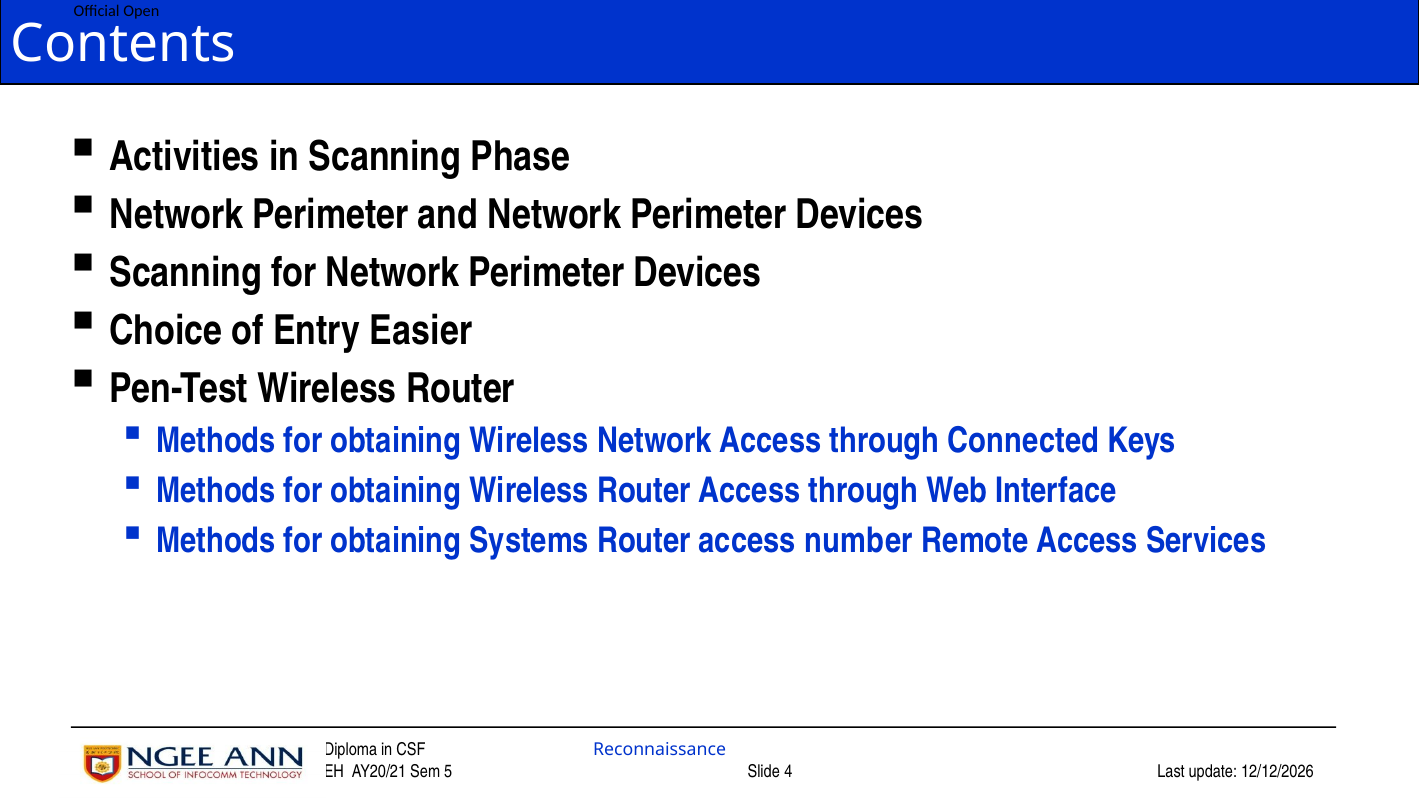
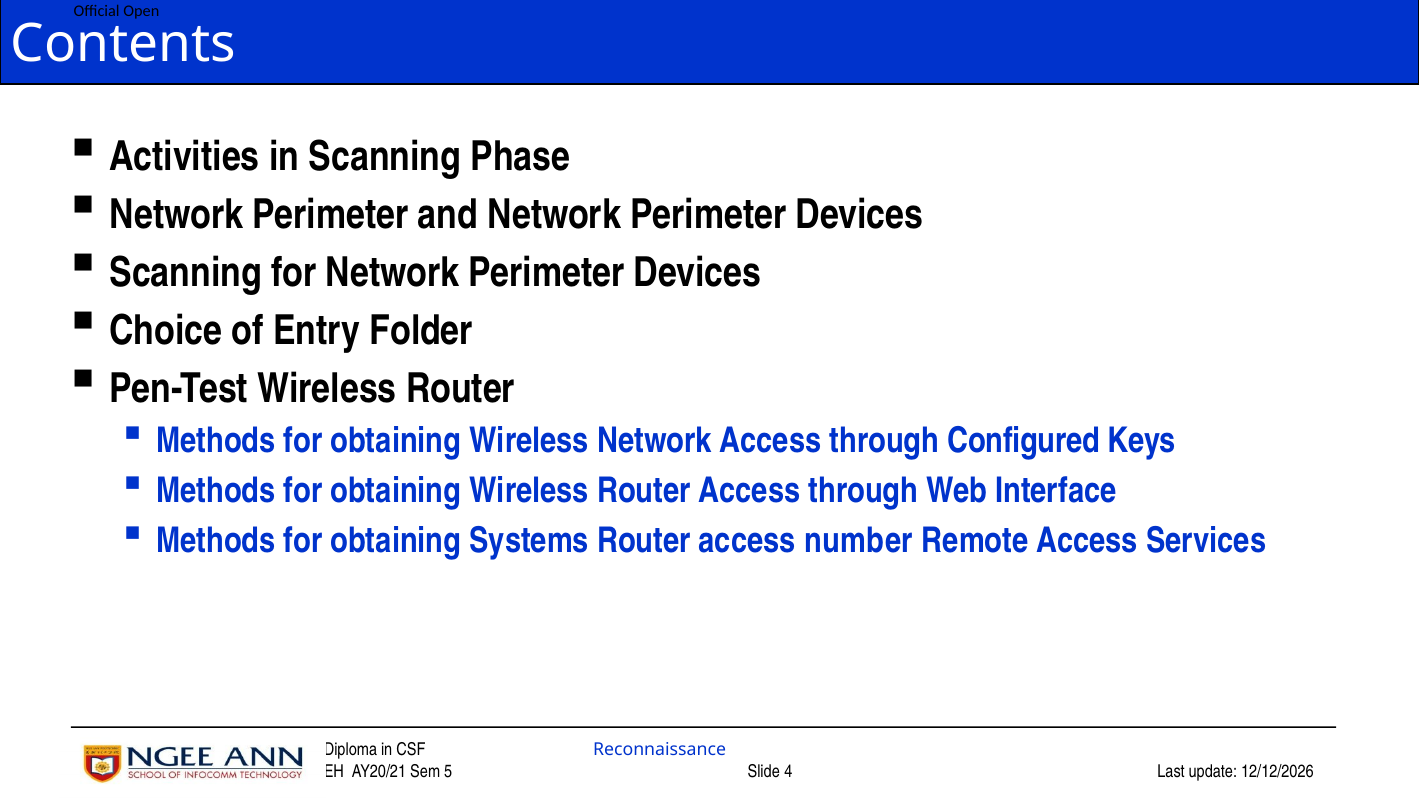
Easier: Easier -> Folder
Connected: Connected -> Configured
